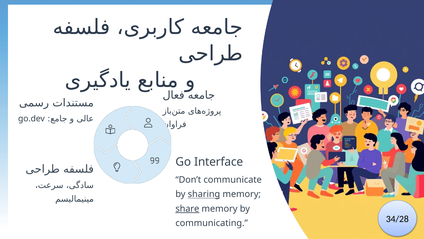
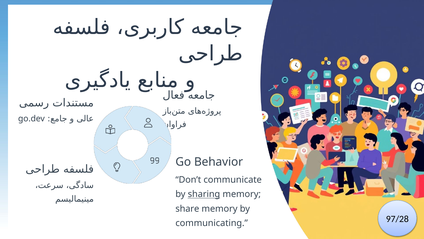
Interface: Interface -> Behavior
share underline: present -> none
34/28: 34/28 -> 97/28
